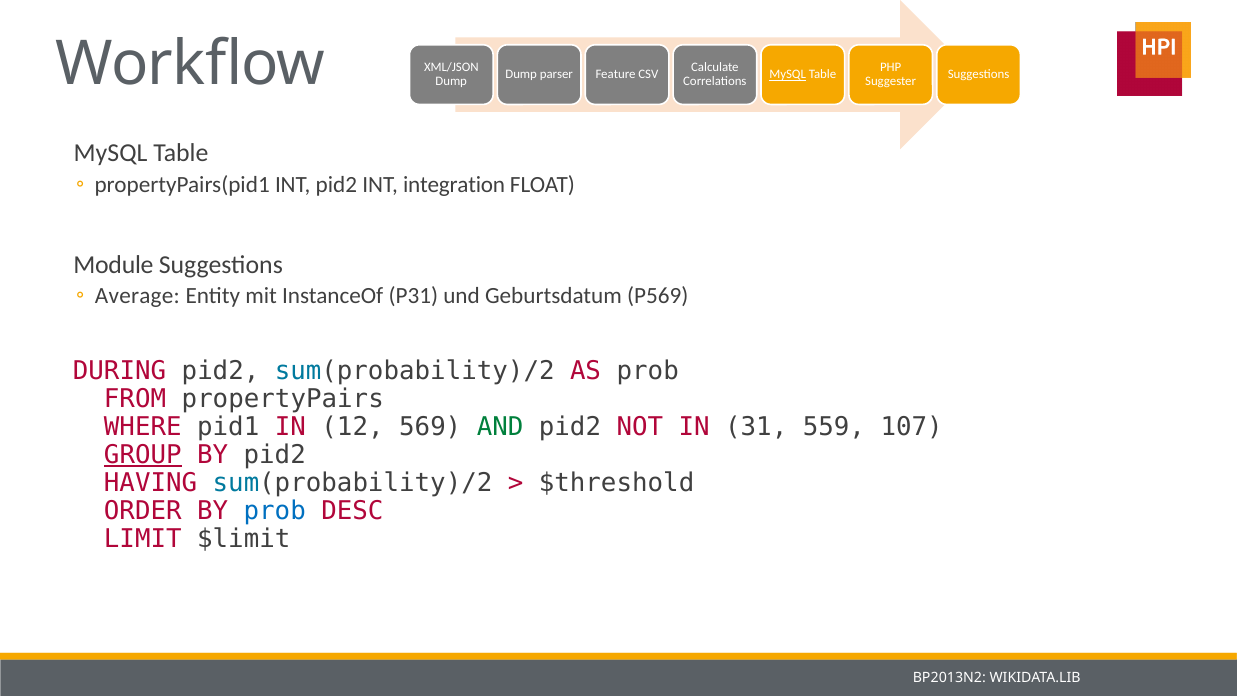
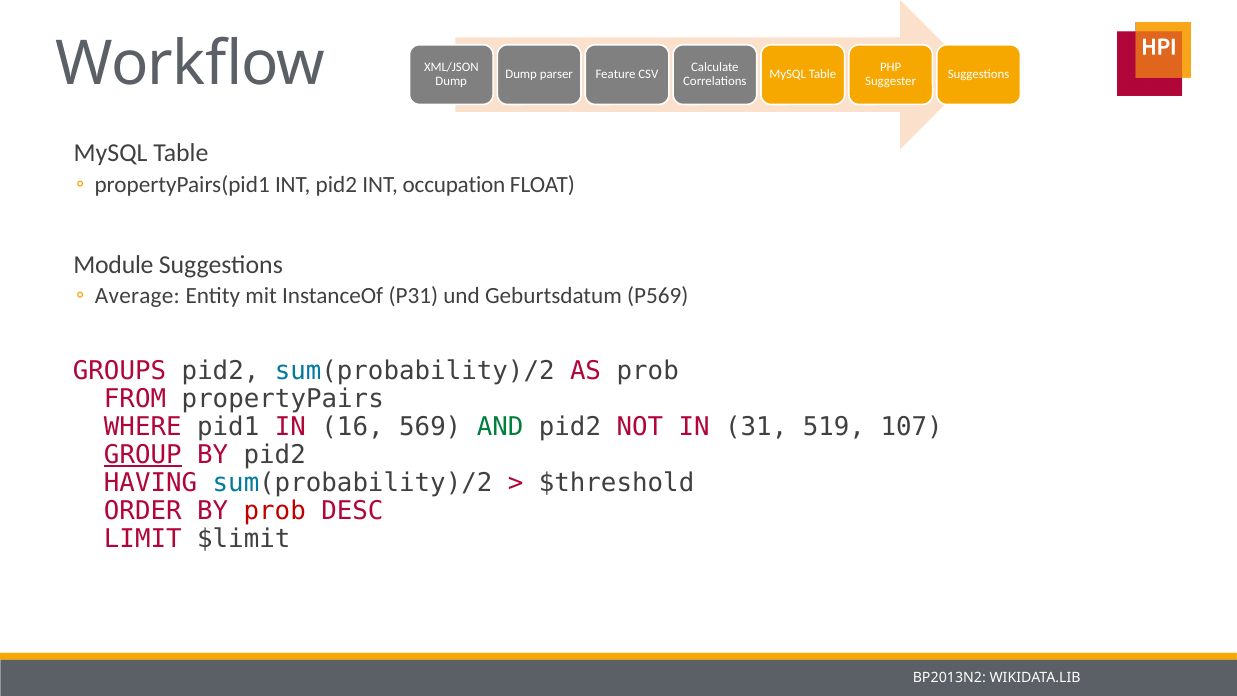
MySQL at (788, 74) underline: present -> none
integration: integration -> occupation
DURING: DURING -> GROUPS
12: 12 -> 16
559: 559 -> 519
prob at (275, 510) colour: blue -> red
